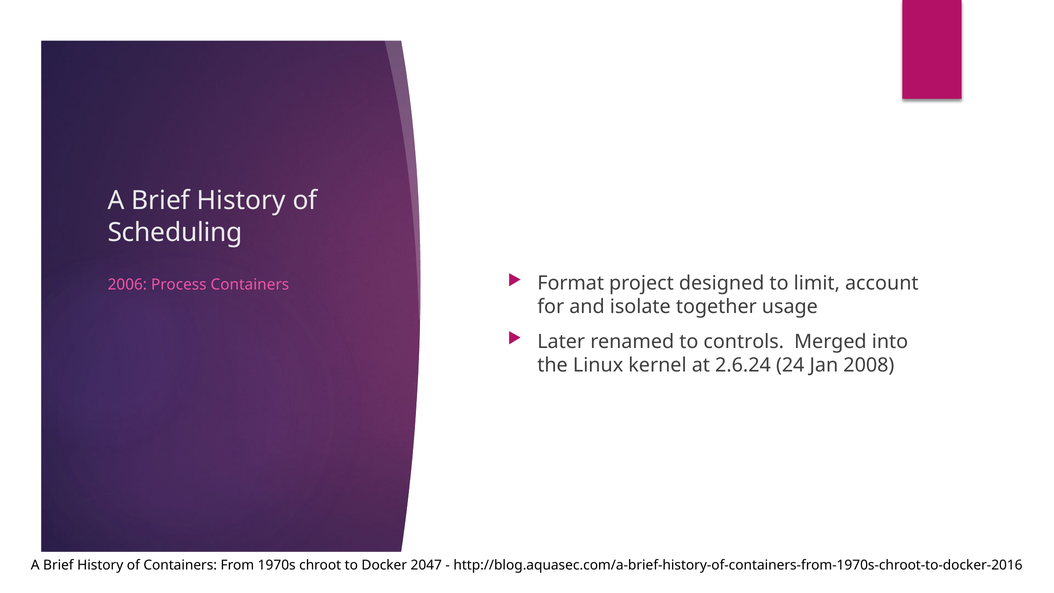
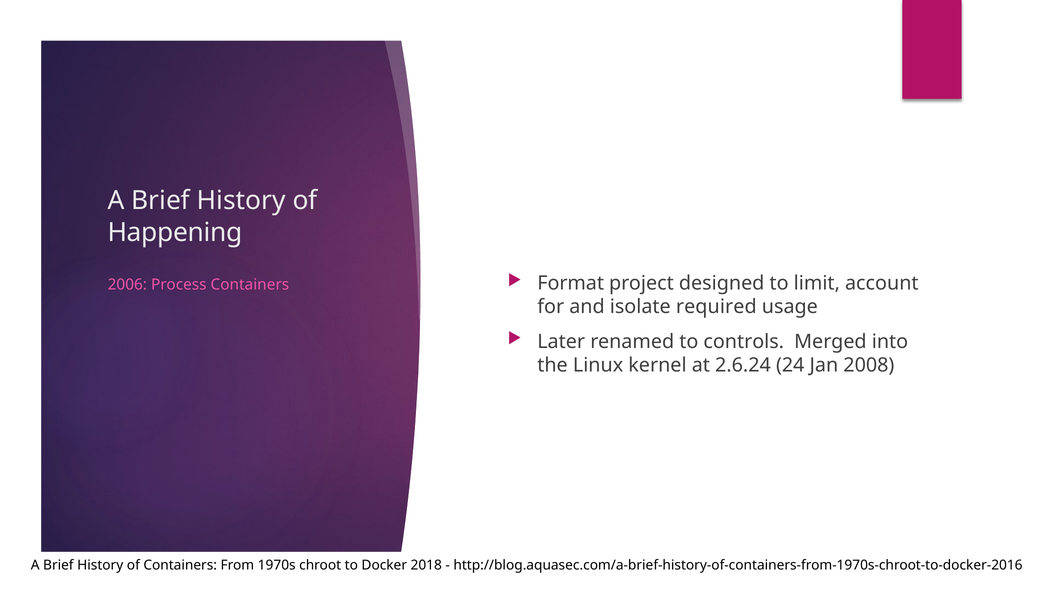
Scheduling: Scheduling -> Happening
together: together -> required
2047: 2047 -> 2018
